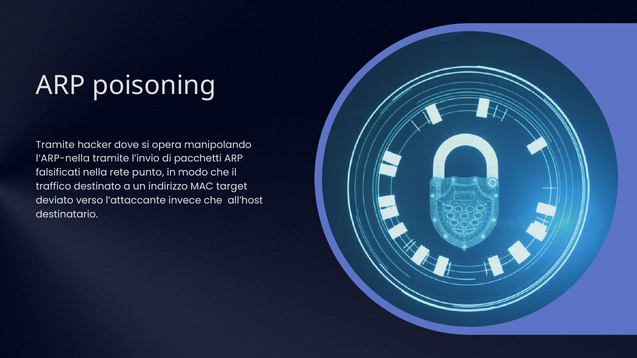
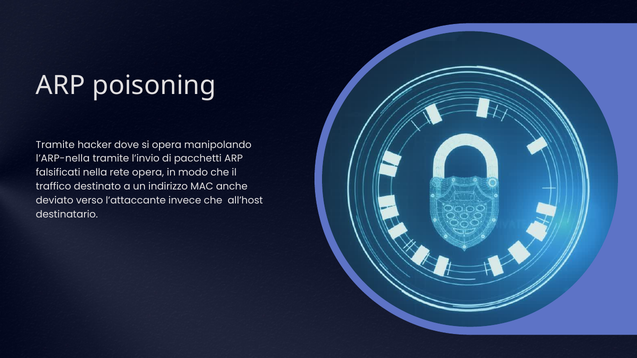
rete punto: punto -> opera
target: target -> anche
